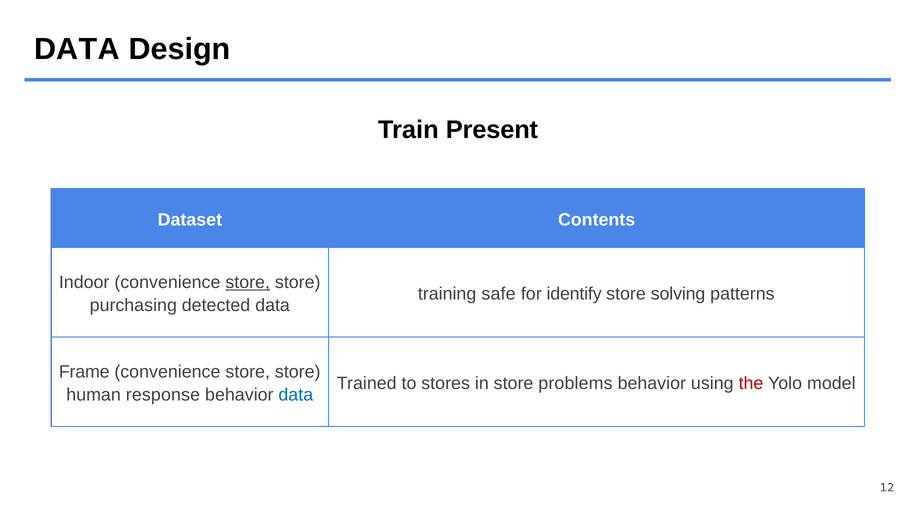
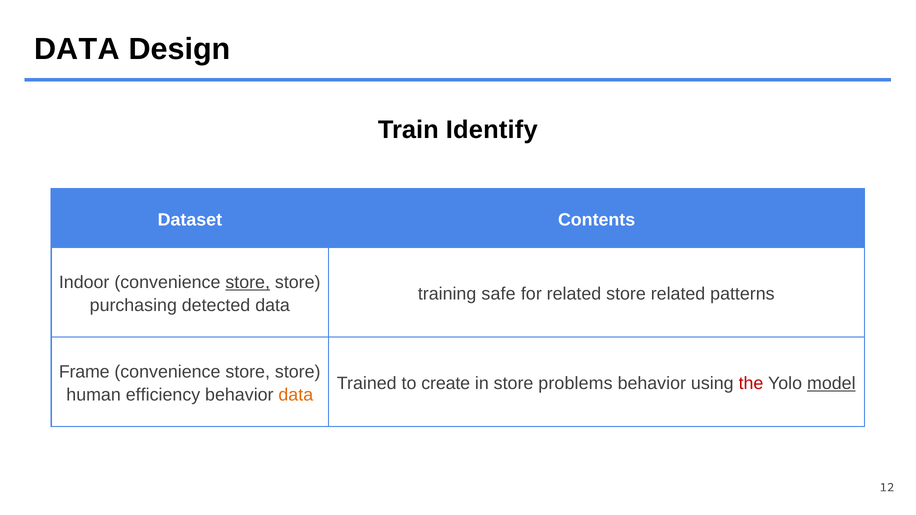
Present: Present -> Identify
for identify: identify -> related
store solving: solving -> related
stores: stores -> create
model underline: none -> present
response: response -> efficiency
data at (296, 395) colour: blue -> orange
